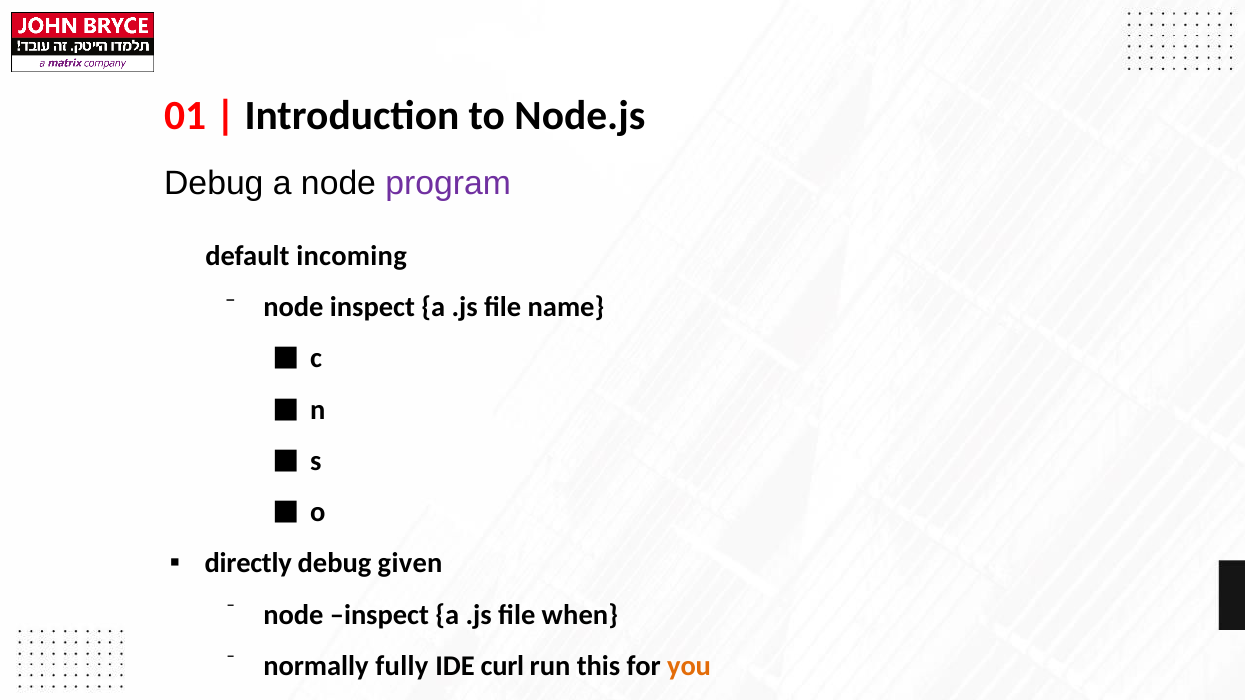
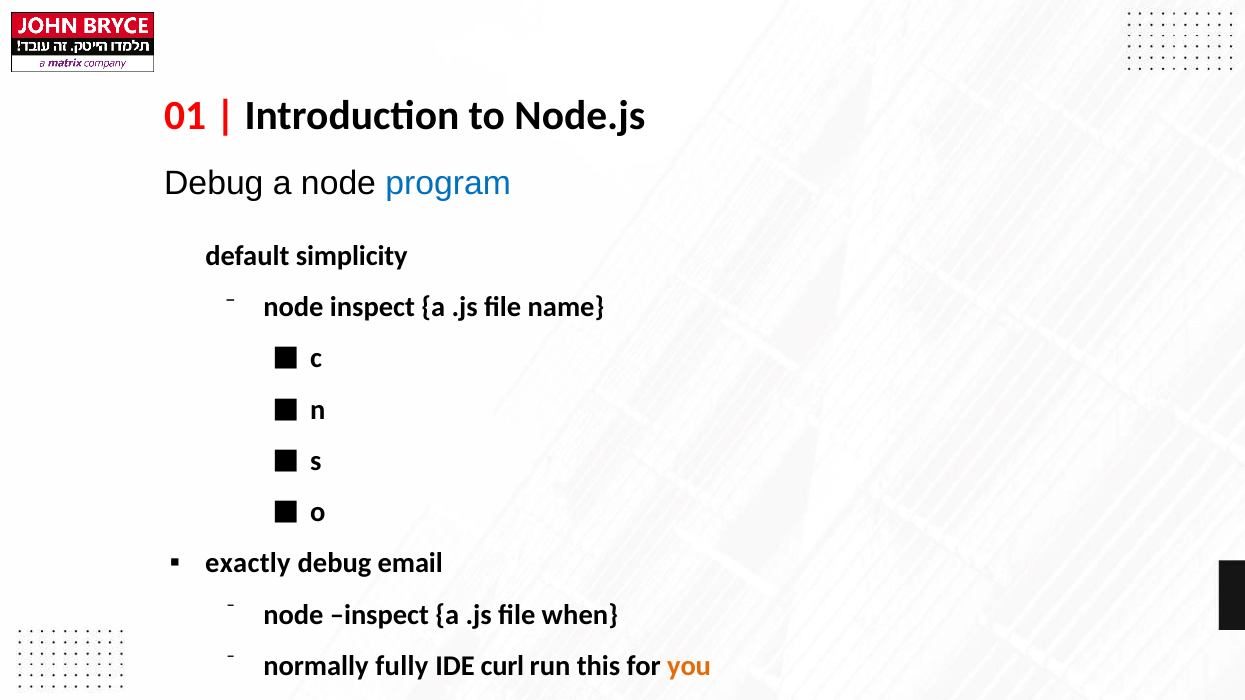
program colour: purple -> blue
incoming: incoming -> simplicity
directly: directly -> exactly
given: given -> email
